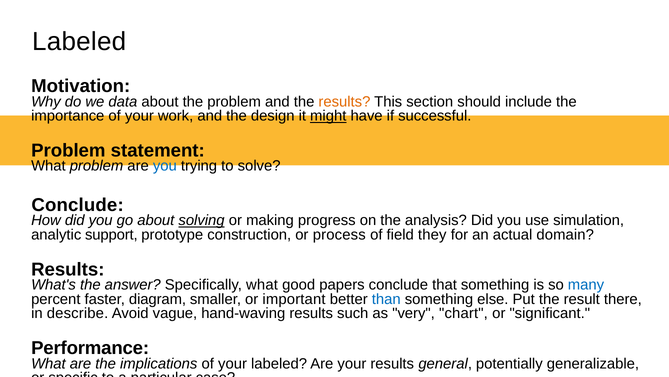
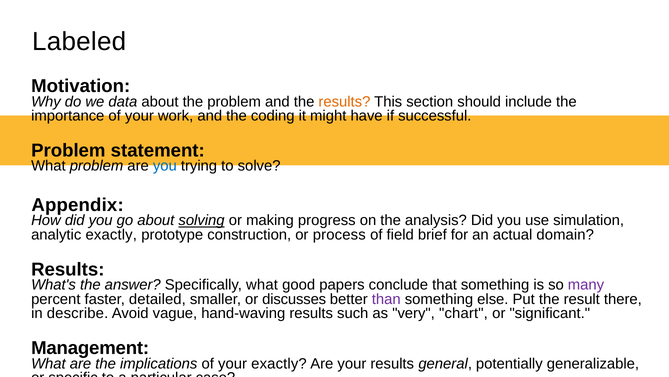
design: design -> coding
might underline: present -> none
Conclude at (78, 205): Conclude -> Appendix
analytic support: support -> exactly
they: they -> brief
many colour: blue -> purple
diagram: diagram -> detailed
important: important -> discusses
than colour: blue -> purple
Performance: Performance -> Management
your labeled: labeled -> exactly
